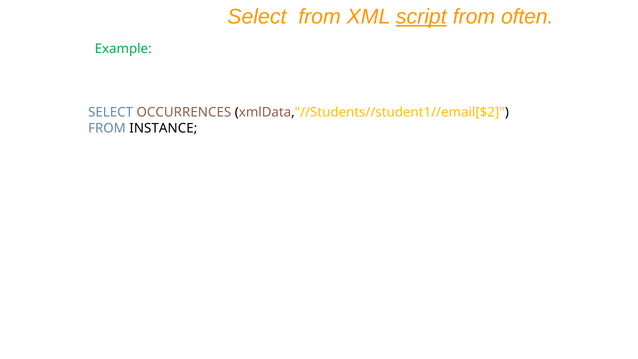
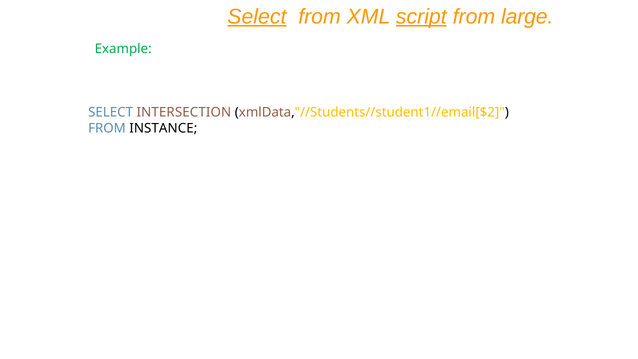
Select at (257, 17) underline: none -> present
often: often -> large
OCCURRENCES: OCCURRENCES -> INTERSECTION
